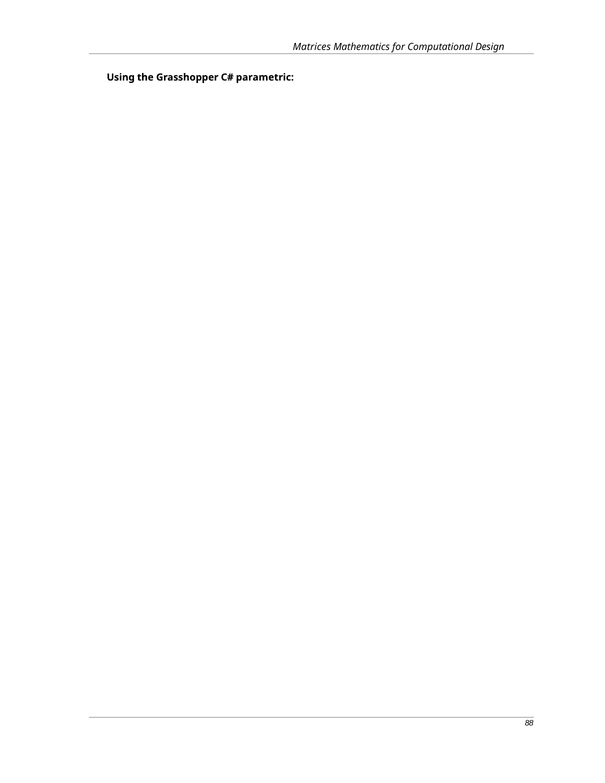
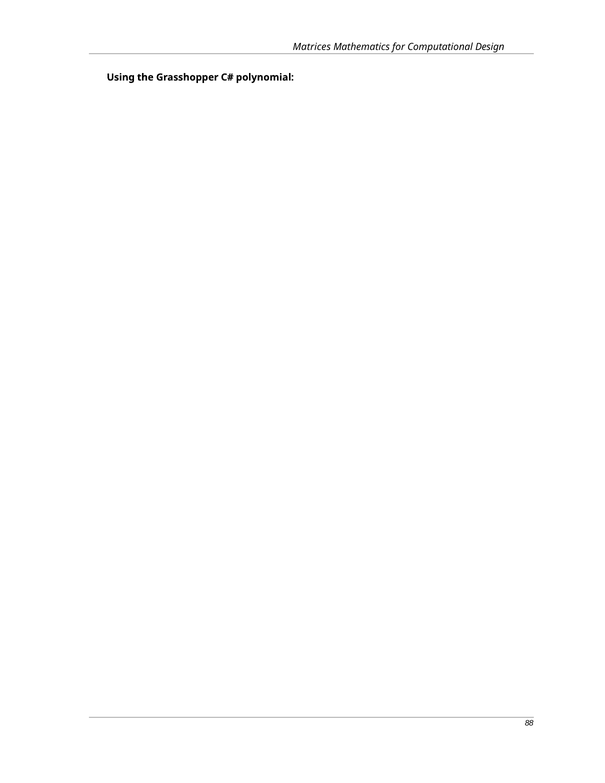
parametric: parametric -> polynomial
